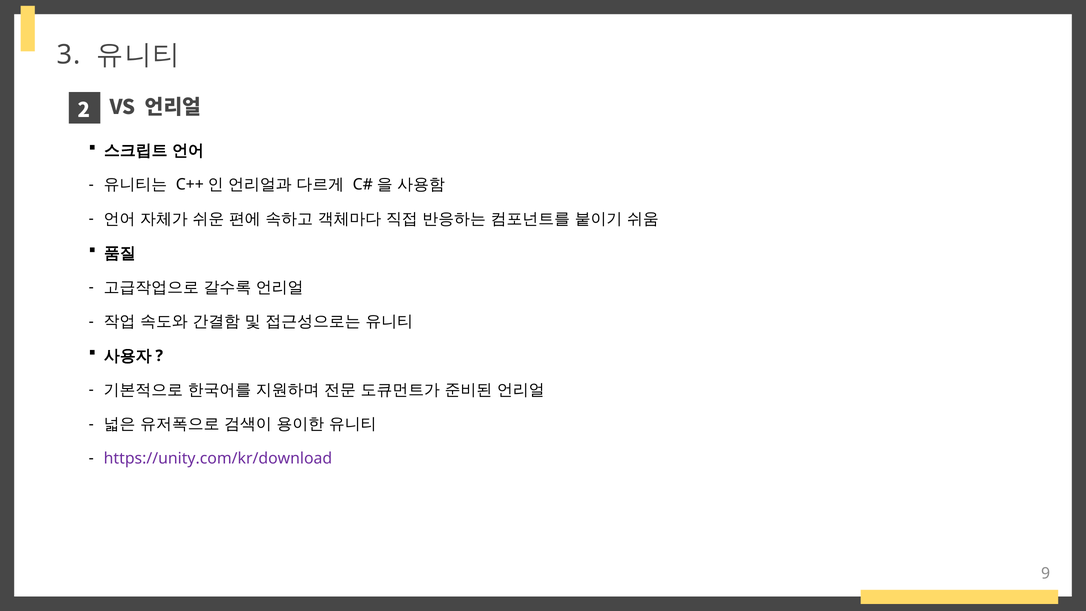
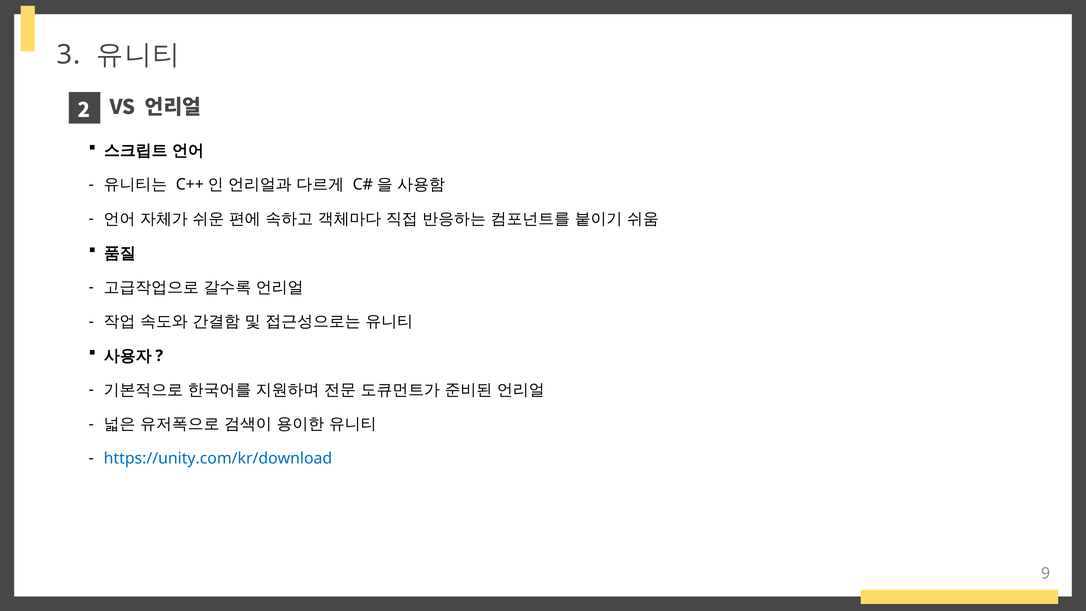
https://unity.com/kr/download colour: purple -> blue
